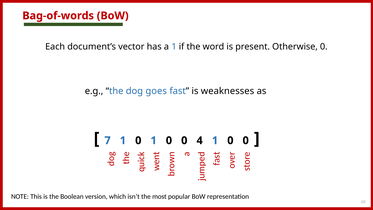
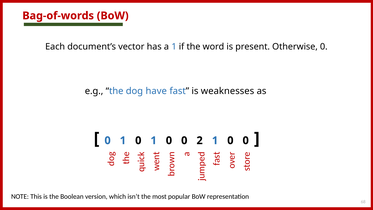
goes: goes -> have
7 at (108, 140): 7 -> 0
4: 4 -> 2
